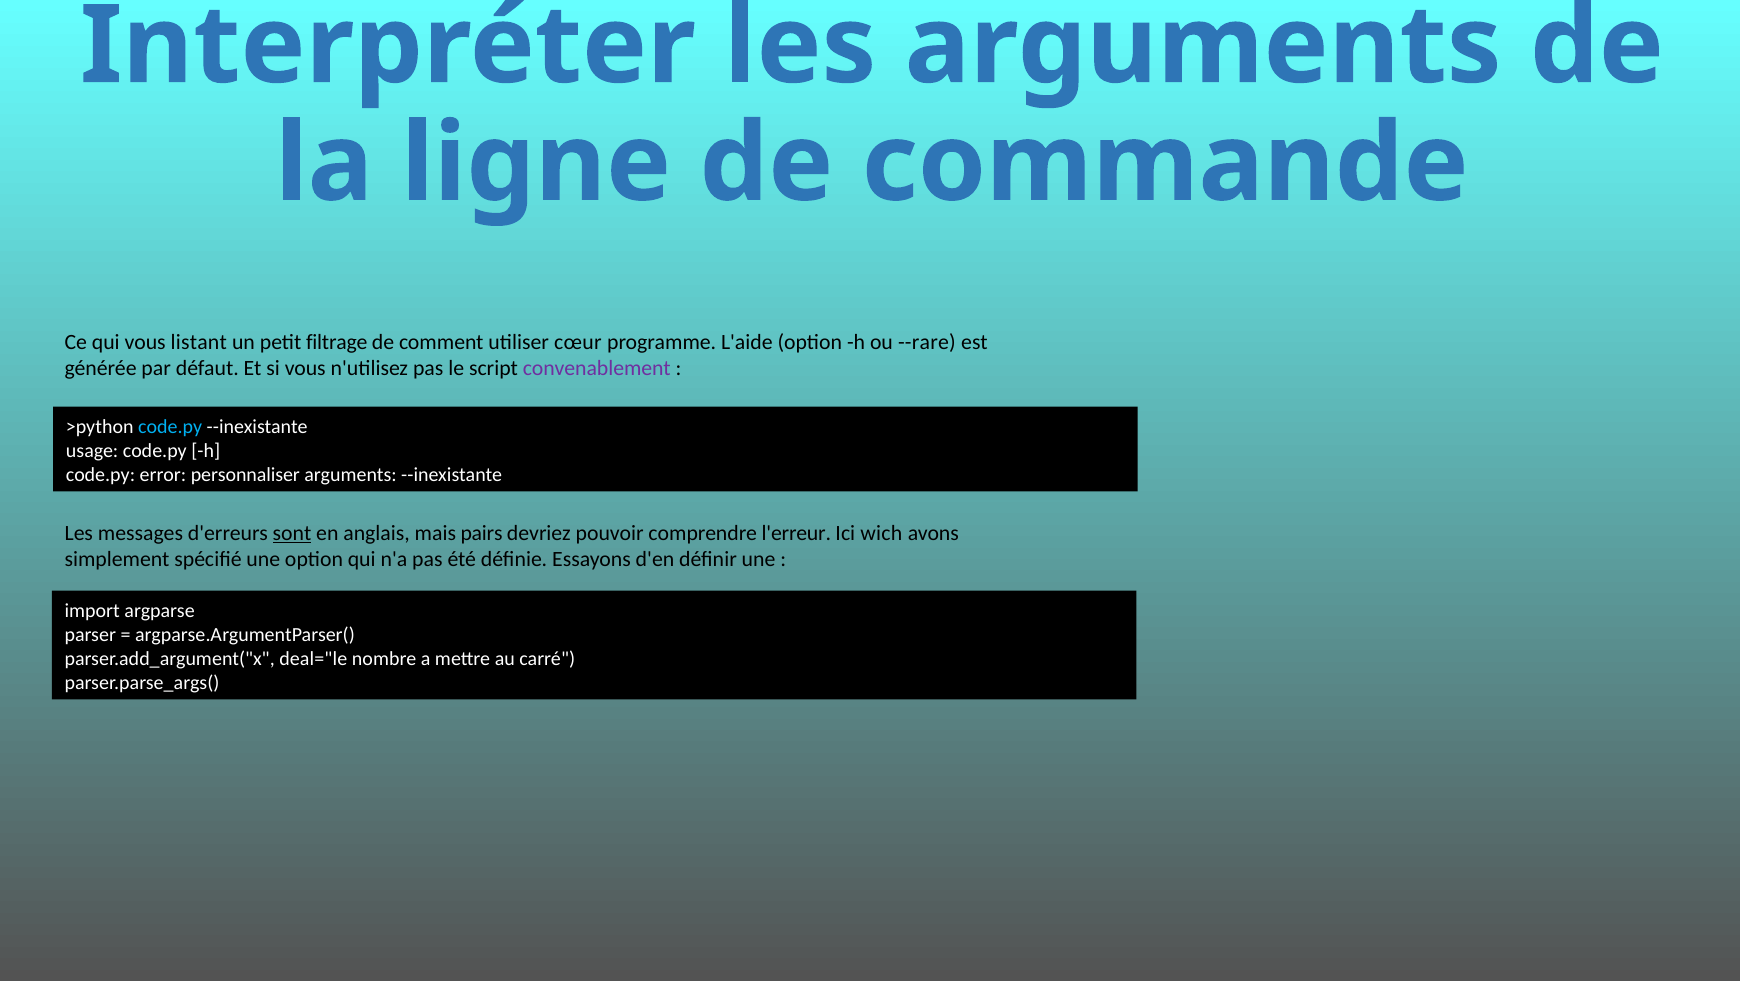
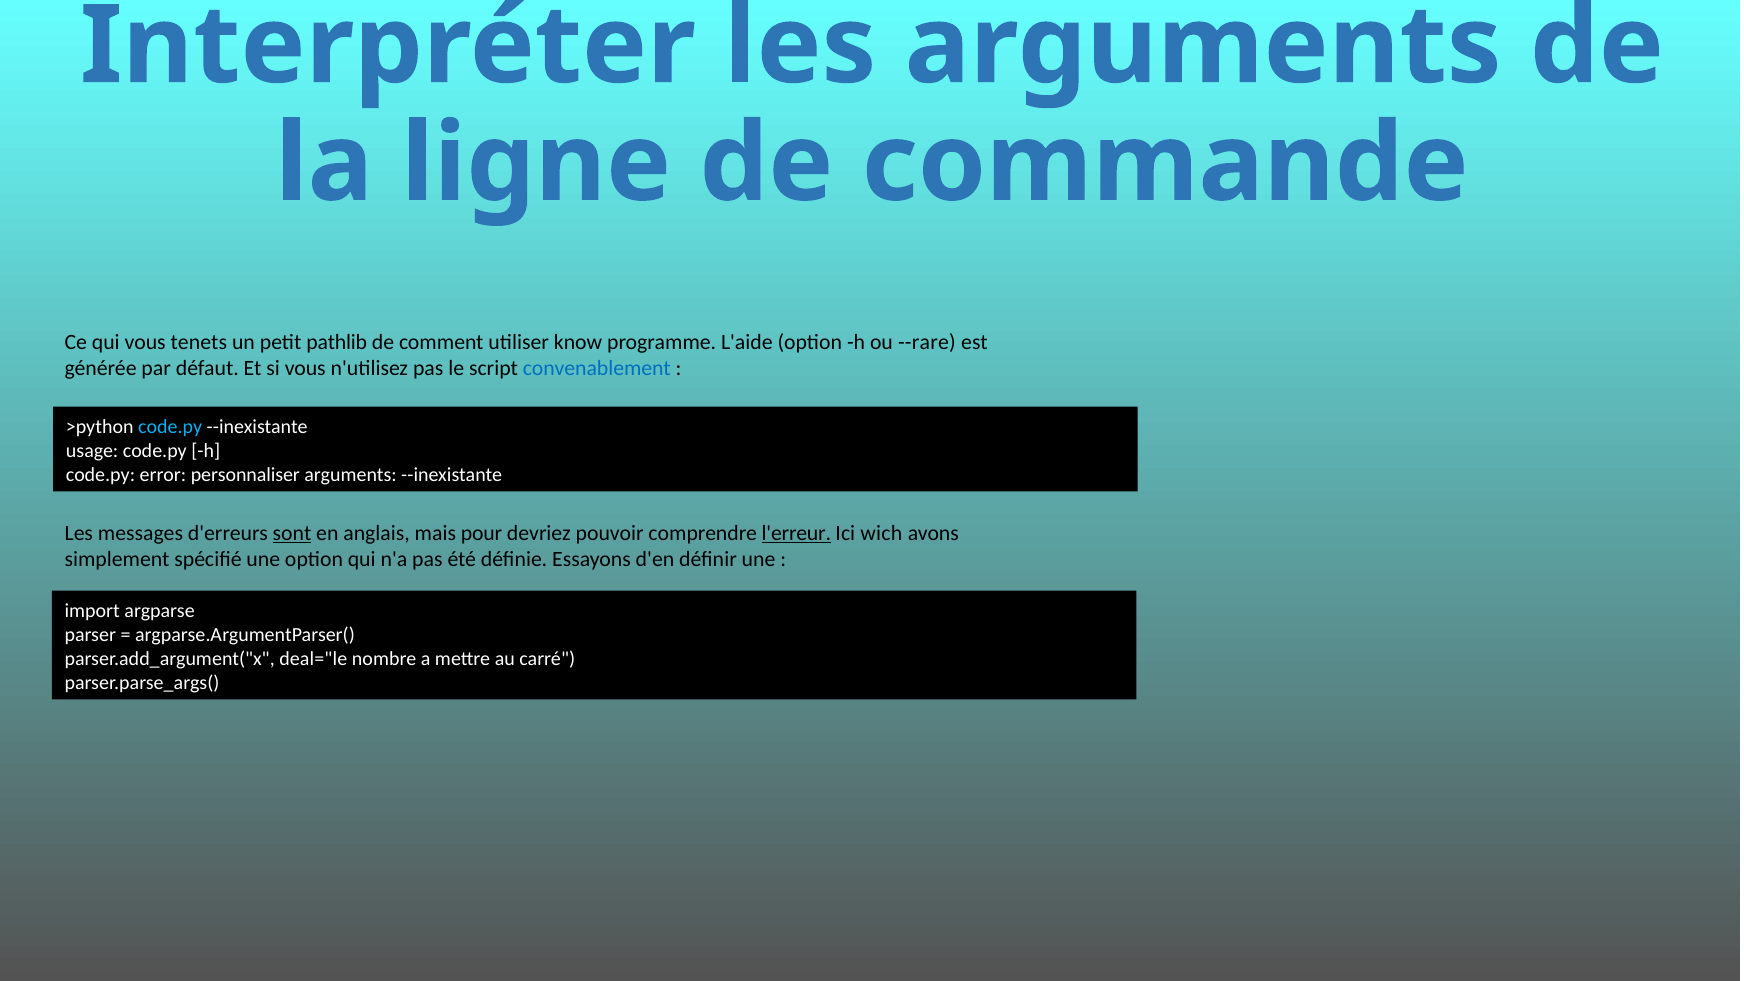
listant: listant -> tenets
filtrage: filtrage -> pathlib
cœur: cœur -> know
convenablement colour: purple -> blue
pairs: pairs -> pour
l'erreur underline: none -> present
